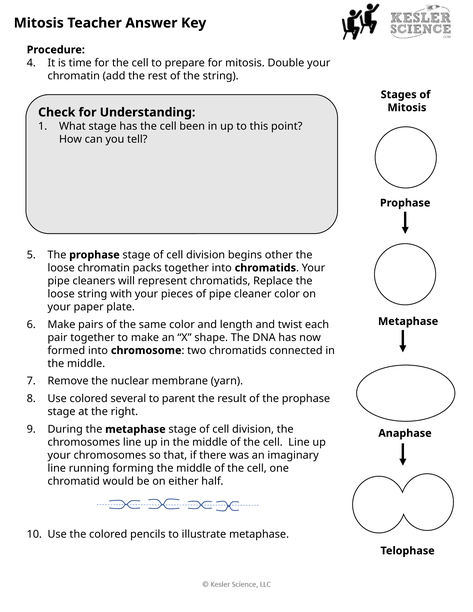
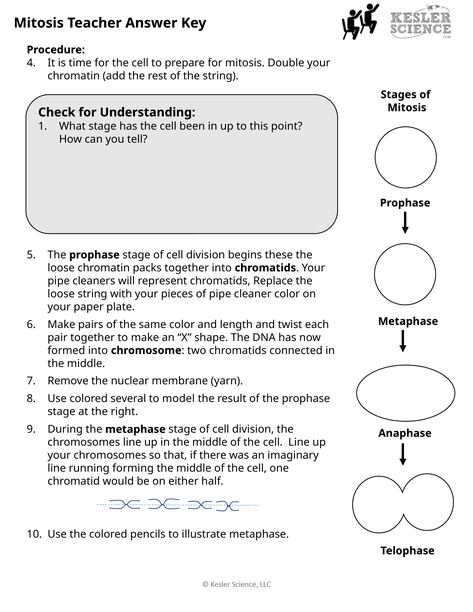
other: other -> these
parent: parent -> model
